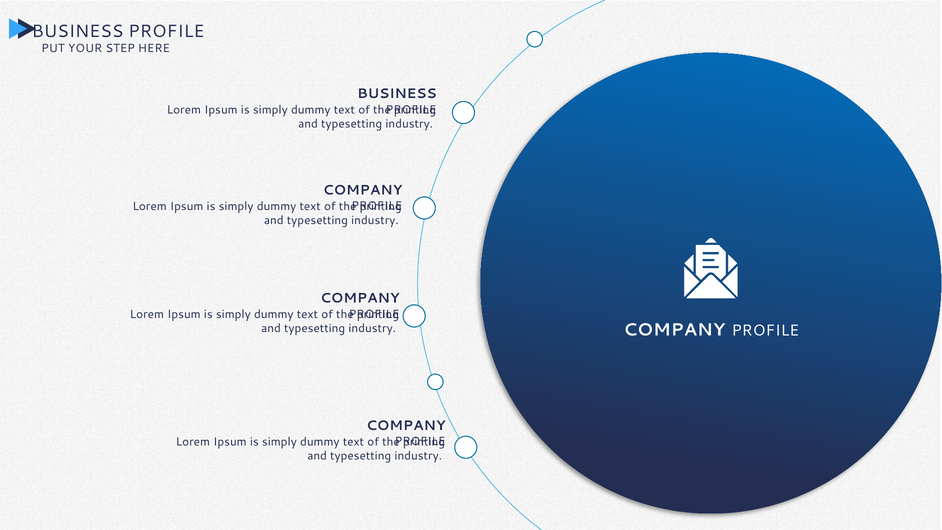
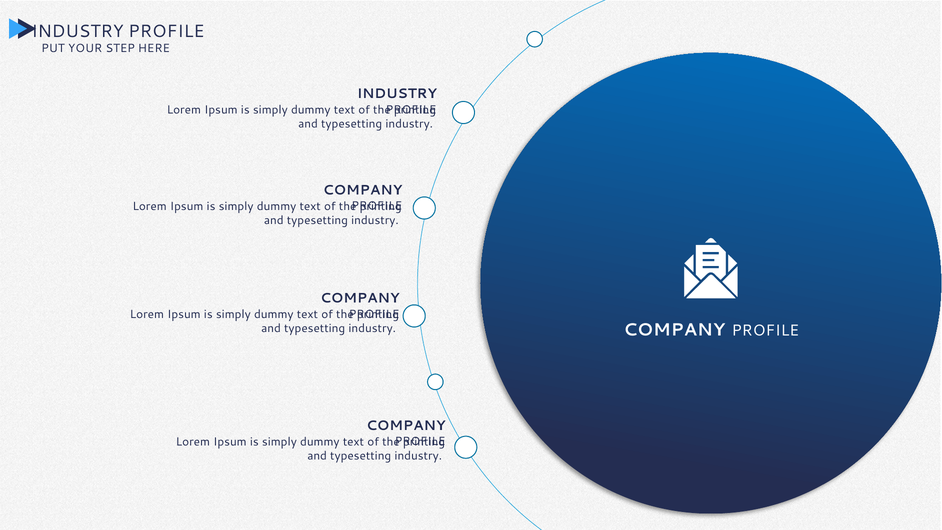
BUSINESS at (78, 31): BUSINESS -> INDUSTRY
BUSINESS at (397, 94): BUSINESS -> INDUSTRY
